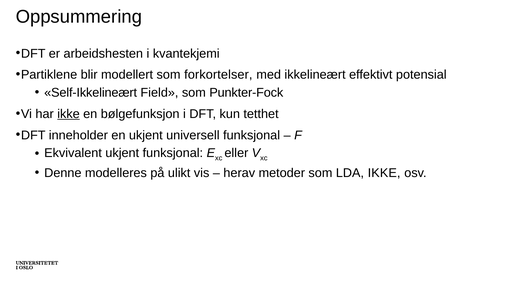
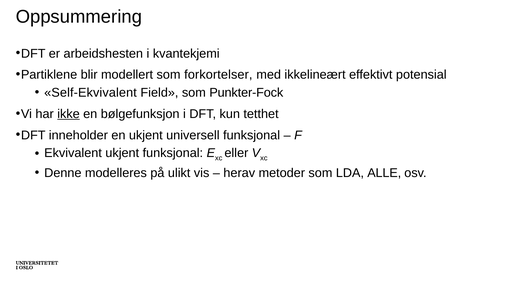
Self-Ikkelineært: Self-Ikkelineært -> Self-Ekvivalent
LDA IKKE: IKKE -> ALLE
